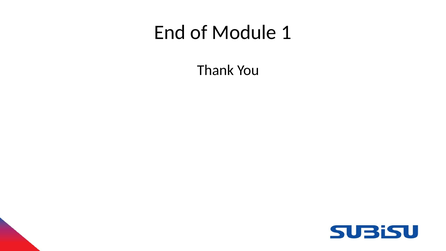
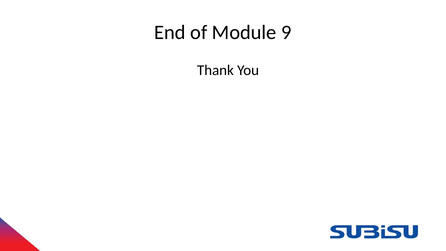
1: 1 -> 9
